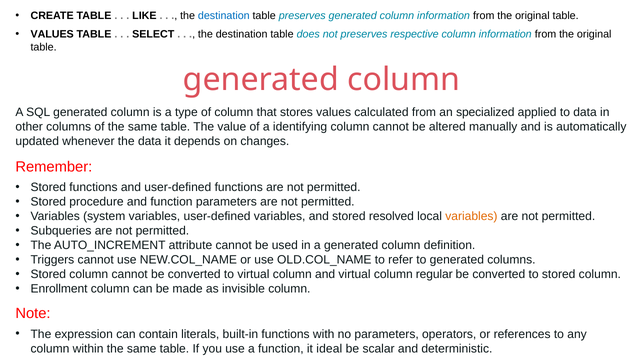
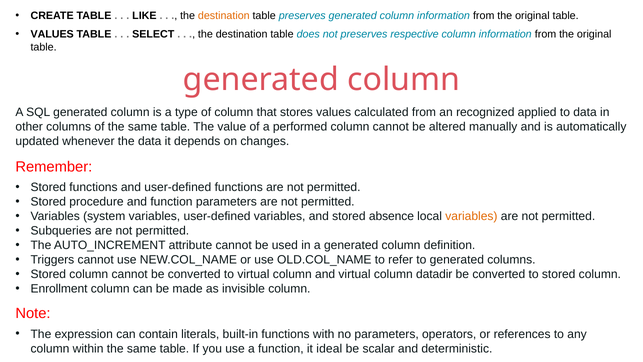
destination at (224, 16) colour: blue -> orange
specialized: specialized -> recognized
identifying: identifying -> performed
resolved: resolved -> absence
regular: regular -> datadir
